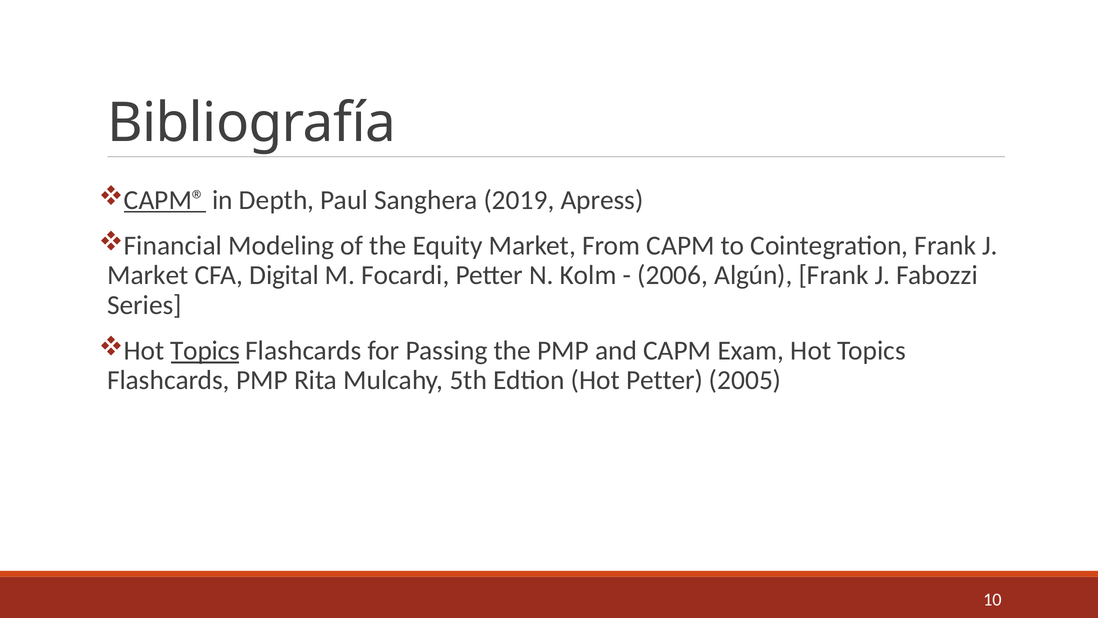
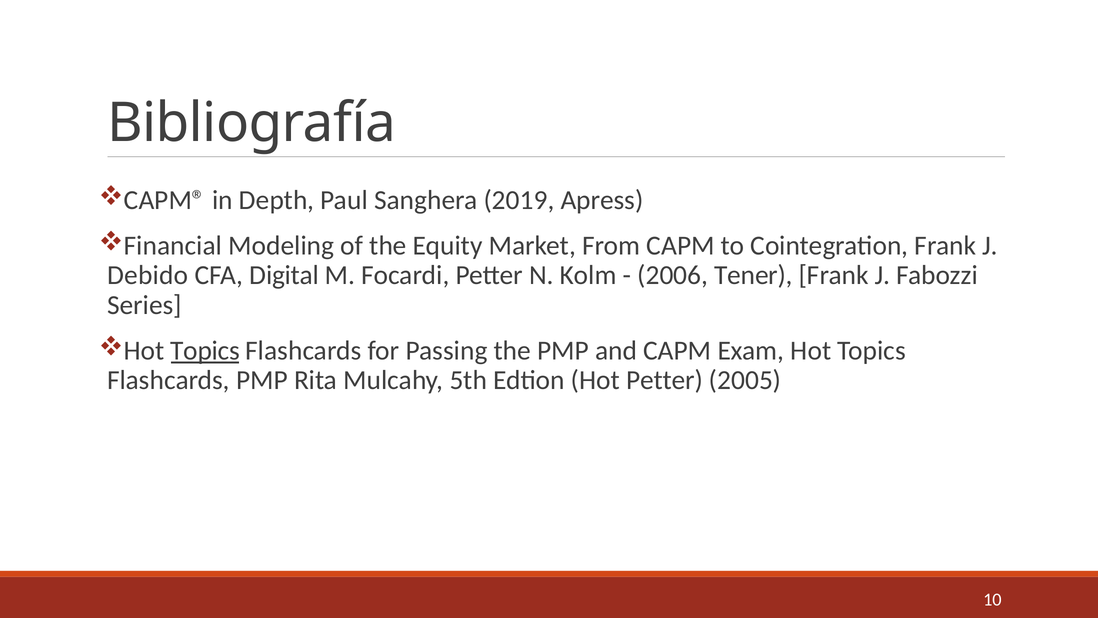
CAPM® underline: present -> none
Market at (148, 275): Market -> Debido
Algún: Algún -> Tener
